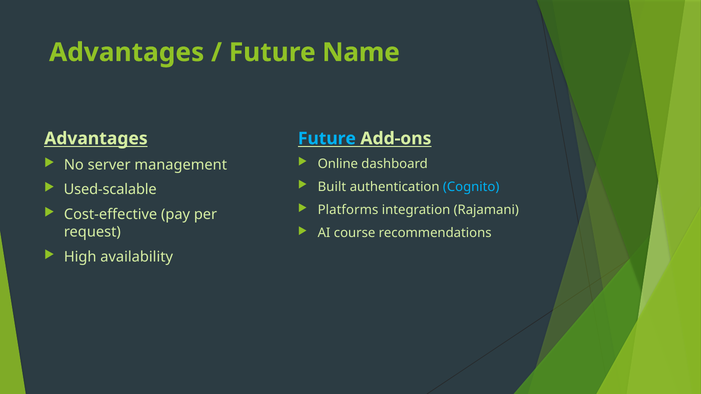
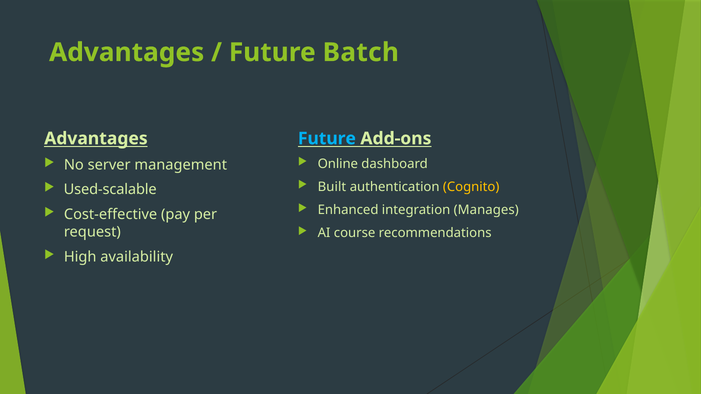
Name: Name -> Batch
Cognito colour: light blue -> yellow
Platforms: Platforms -> Enhanced
Rajamani: Rajamani -> Manages
